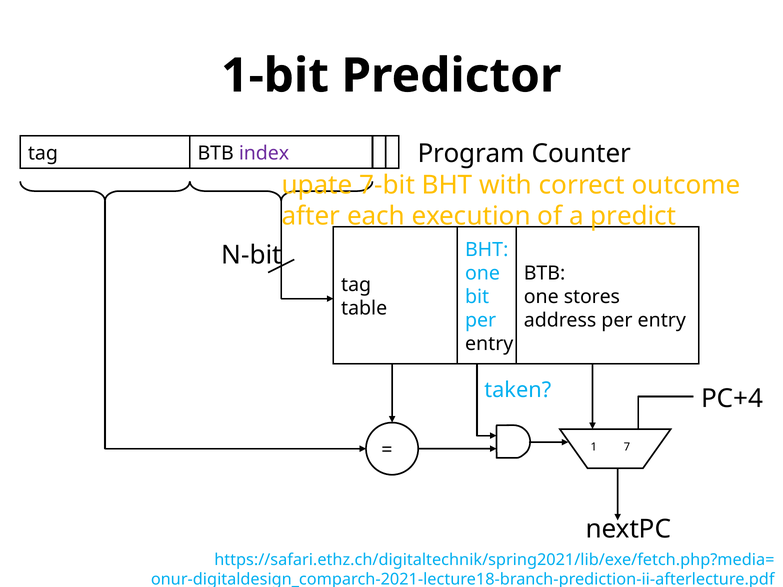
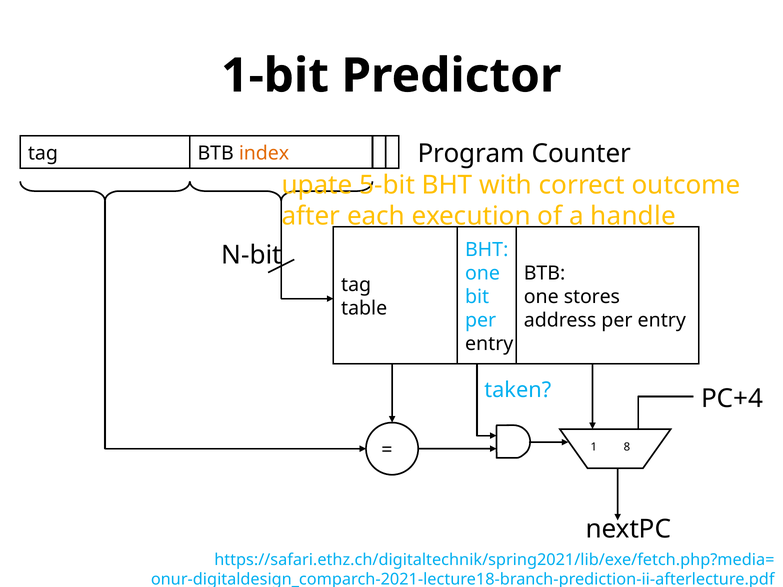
index colour: purple -> orange
7-bit: 7-bit -> 5-bit
predict: predict -> handle
7: 7 -> 8
